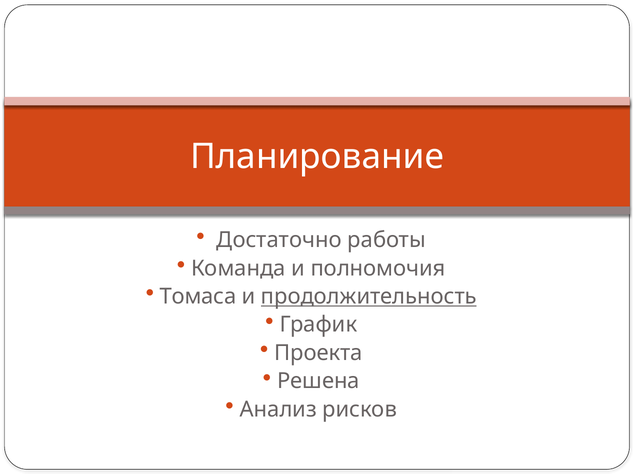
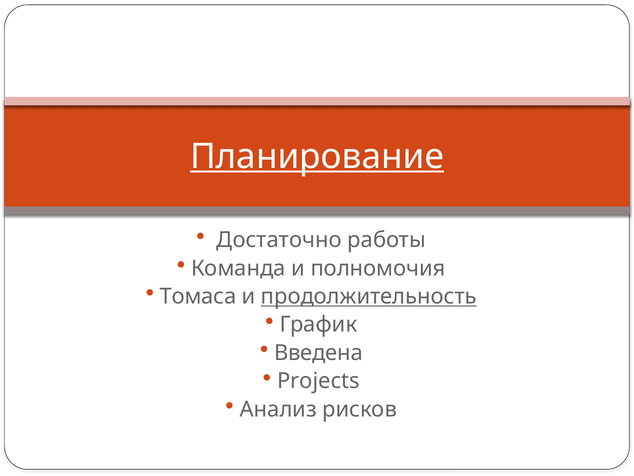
Планирование underline: none -> present
Проекта: Проекта -> Введена
Решена: Решена -> Projects
